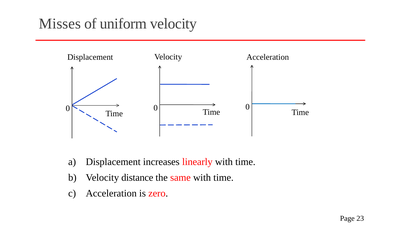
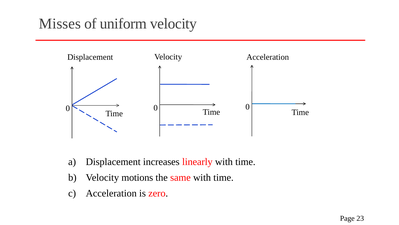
distance: distance -> motions
